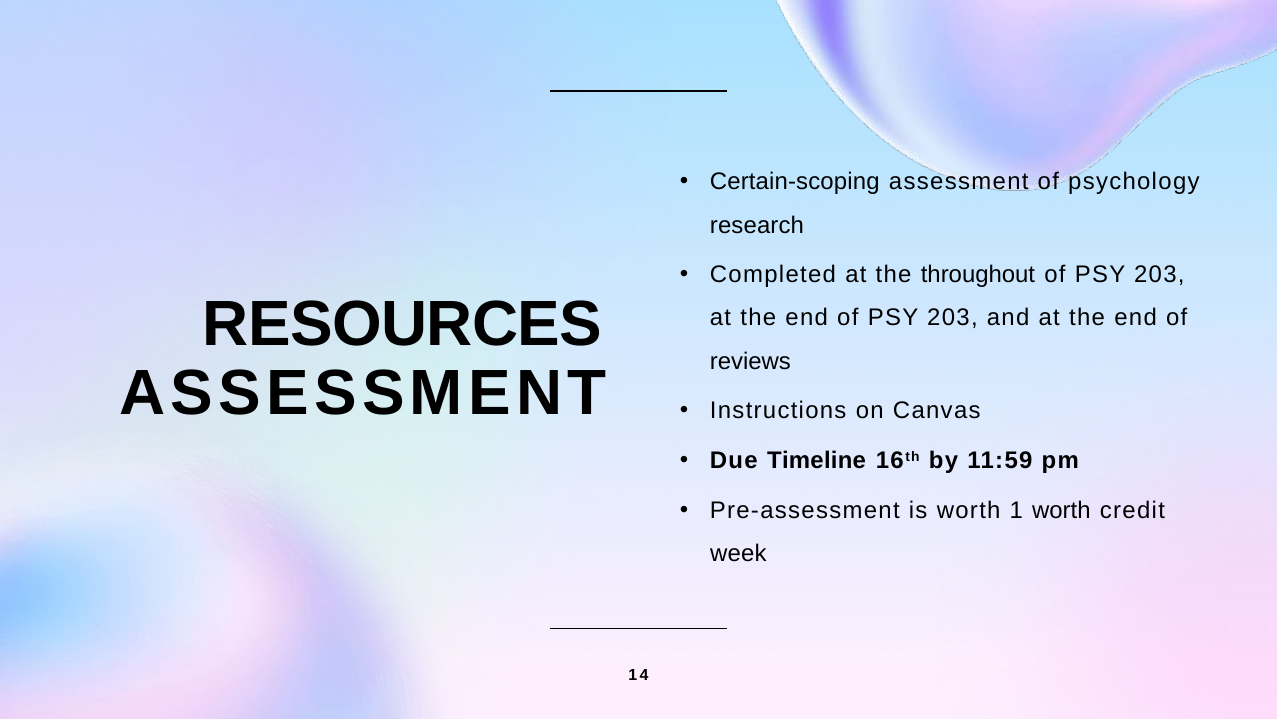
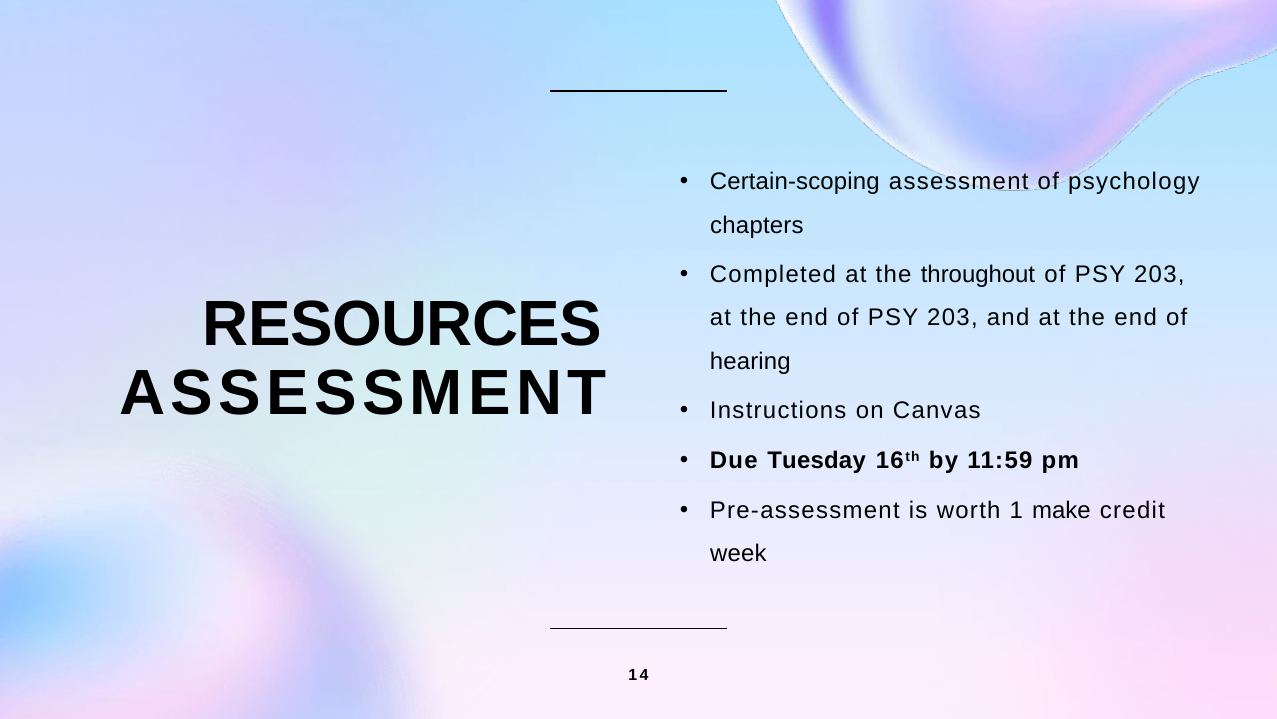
research: research -> chapters
reviews: reviews -> hearing
Timeline: Timeline -> Tuesday
1 worth: worth -> make
